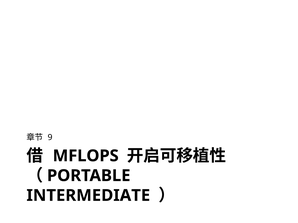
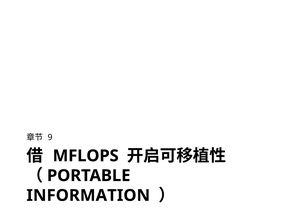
INTERMEDIATE: INTERMEDIATE -> INFORMATION
